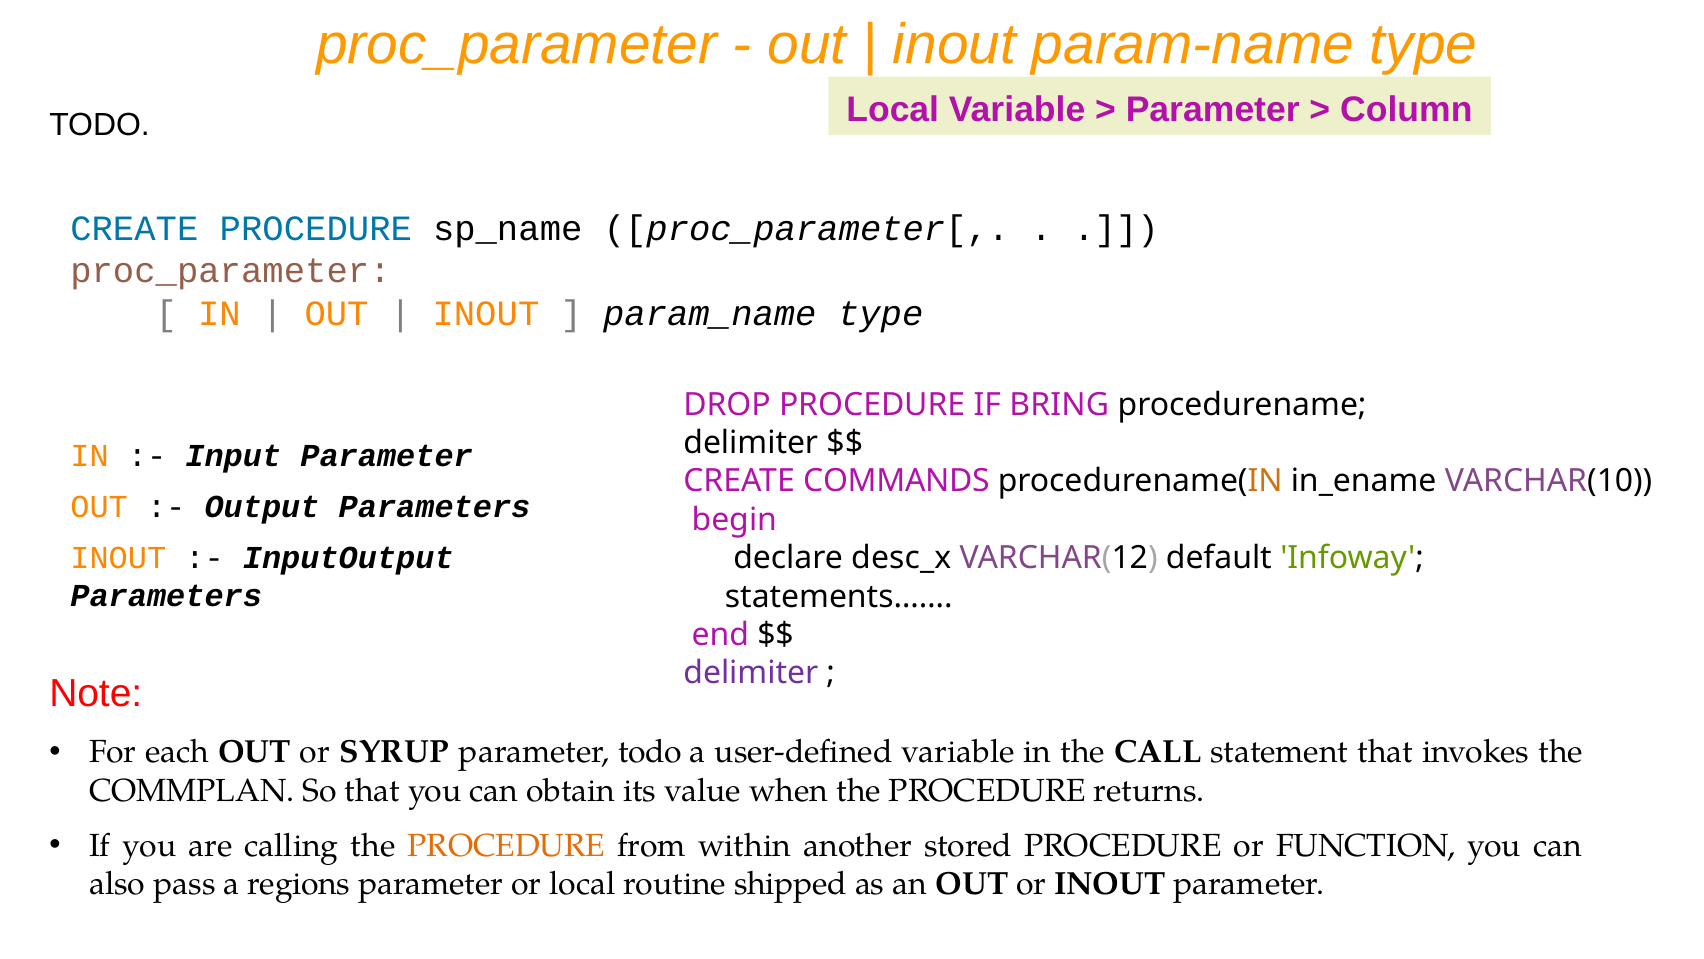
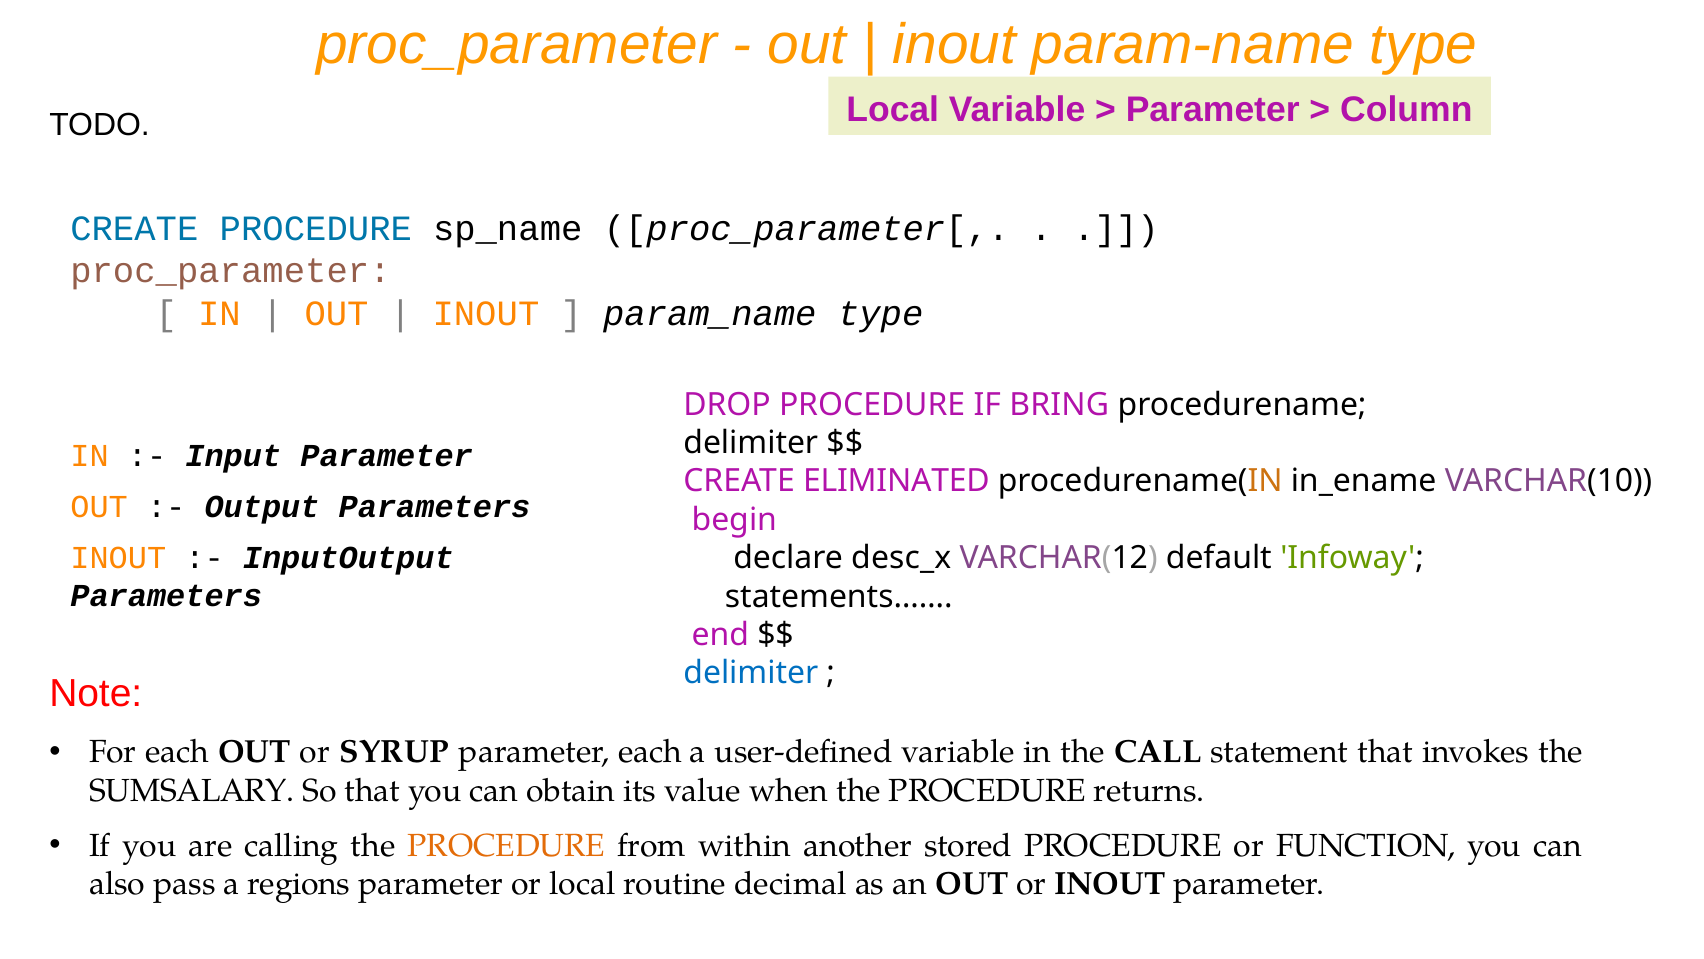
COMMANDS: COMMANDS -> ELIMINATED
delimiter at (751, 673) colour: purple -> blue
parameter todo: todo -> each
COMMPLAN: COMMPLAN -> SUMSALARY
shipped: shipped -> decimal
